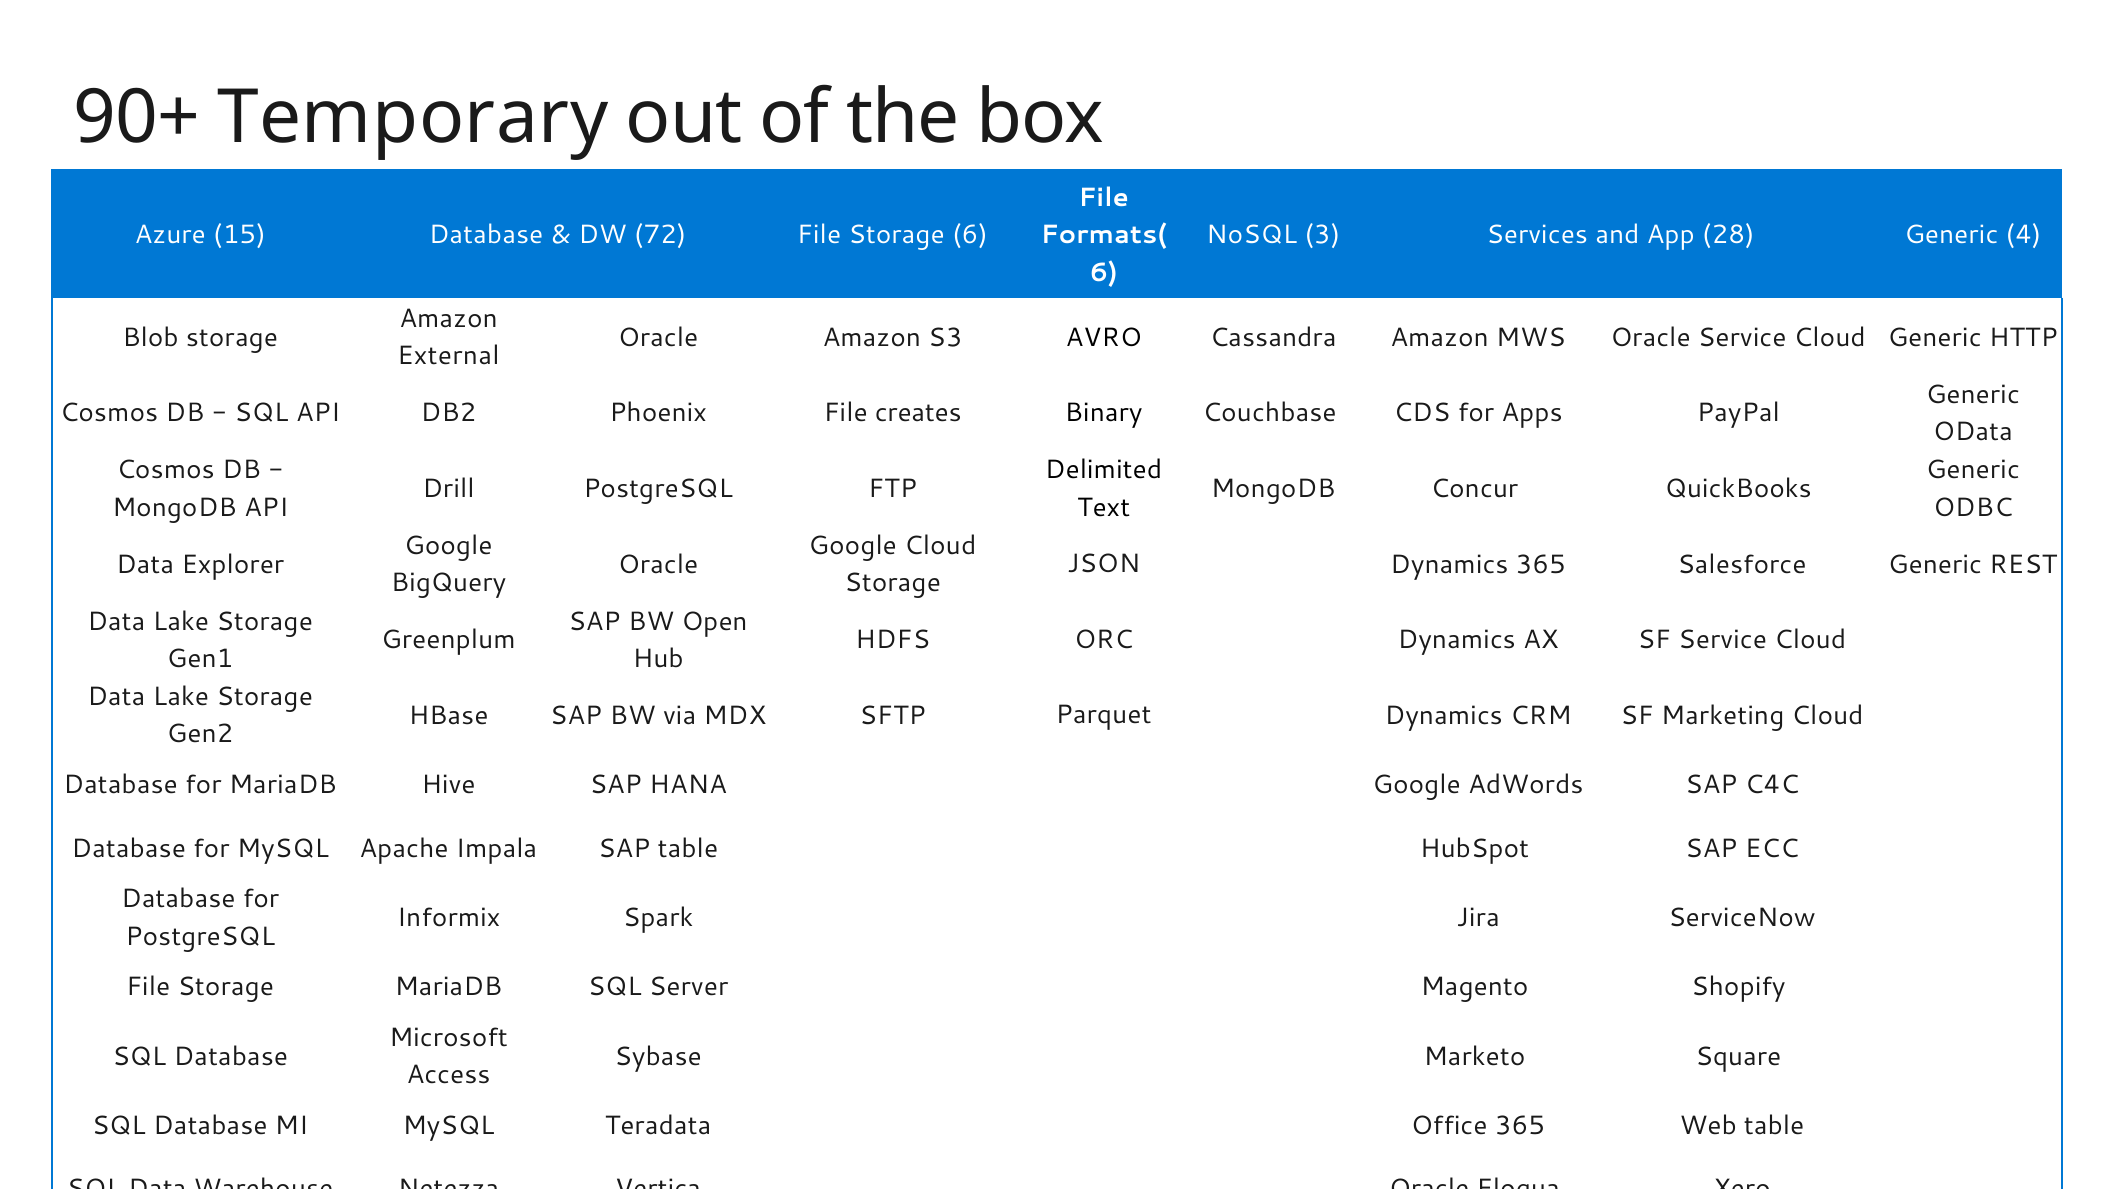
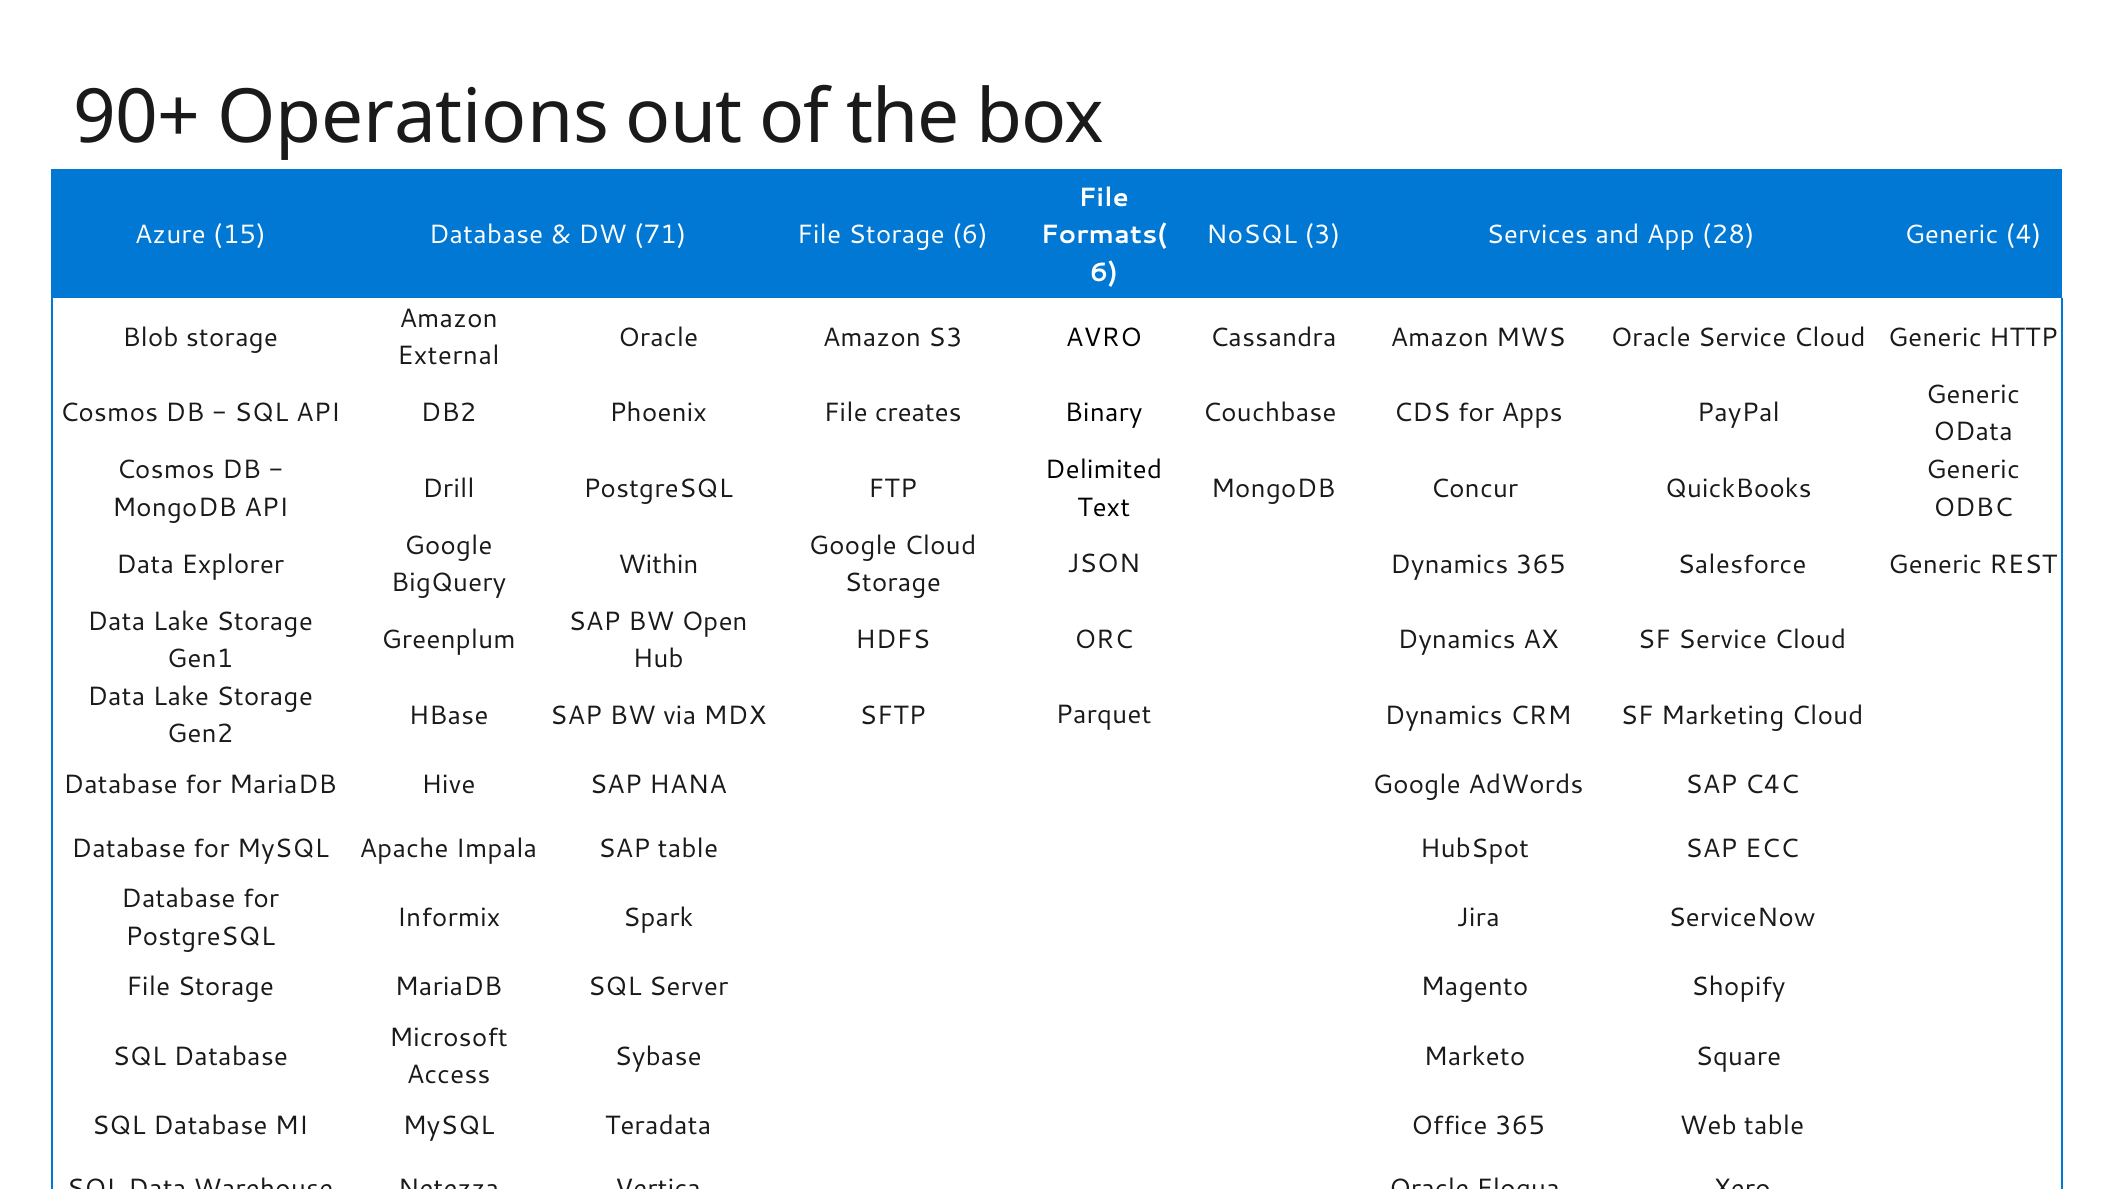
Temporary: Temporary -> Operations
72: 72 -> 71
Oracle at (658, 564): Oracle -> Within
